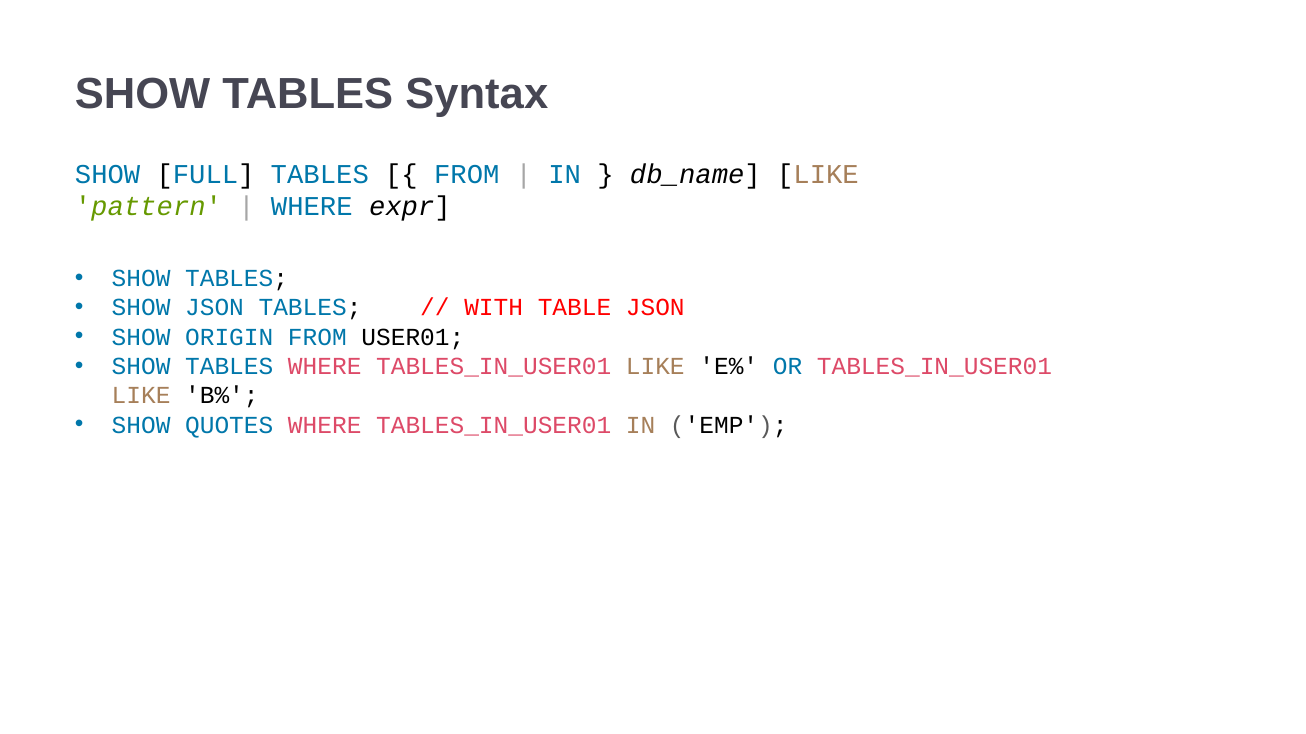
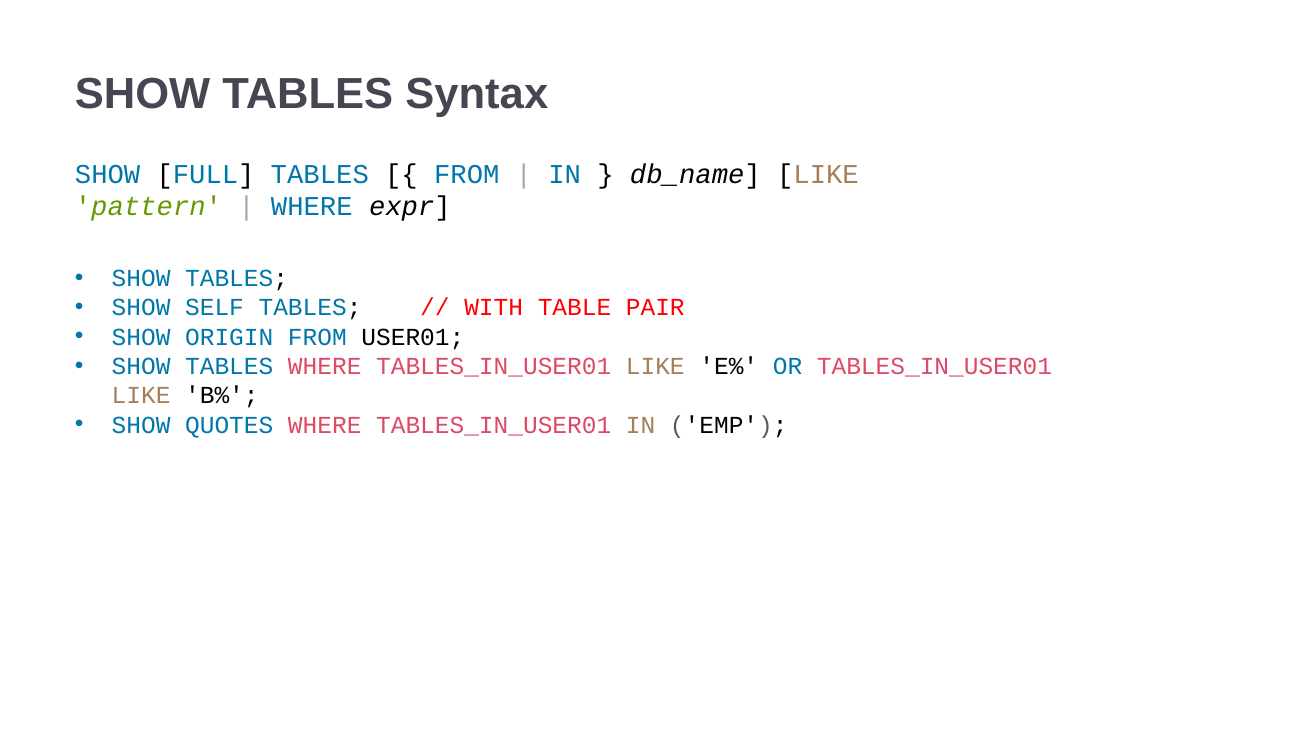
SHOW JSON: JSON -> SELF
TABLE JSON: JSON -> PAIR
